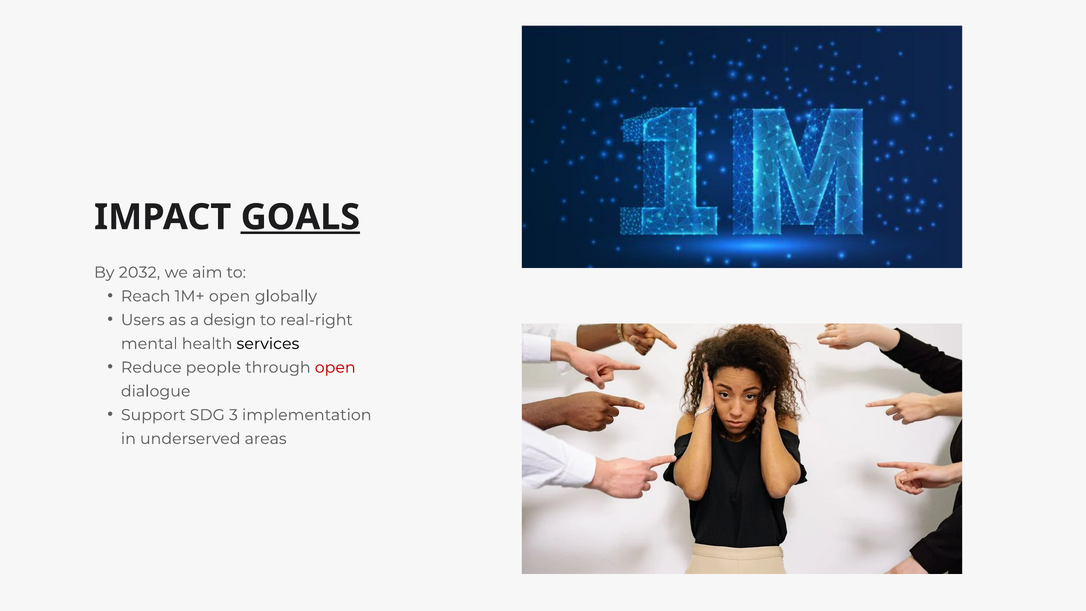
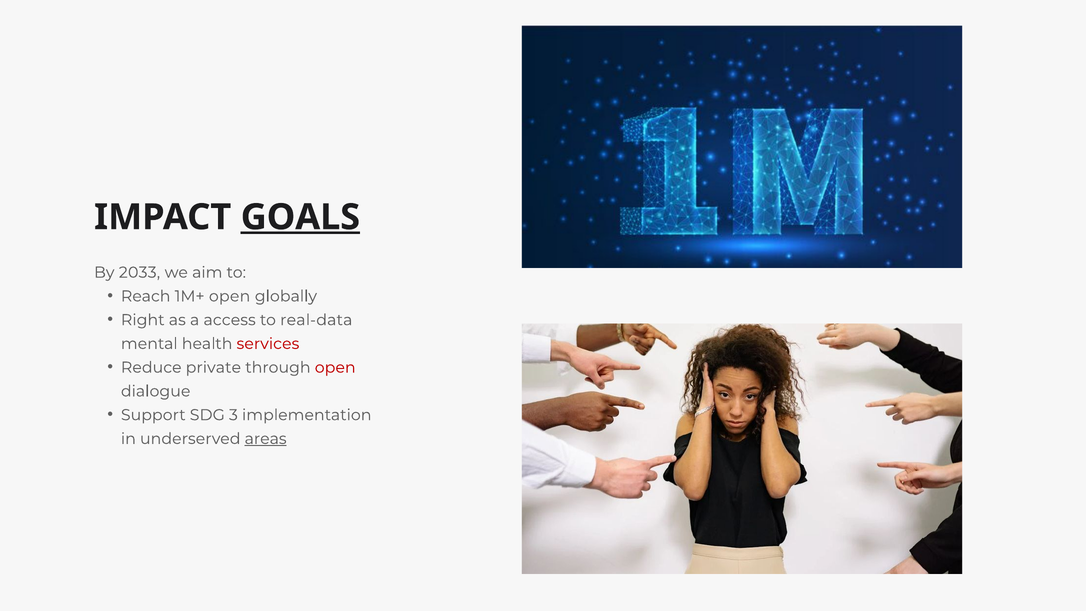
2032: 2032 -> 2033
Users: Users -> Right
design: design -> access
real-right: real-right -> real-data
services colour: black -> red
people: people -> private
areas underline: none -> present
